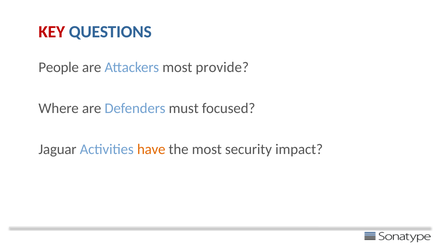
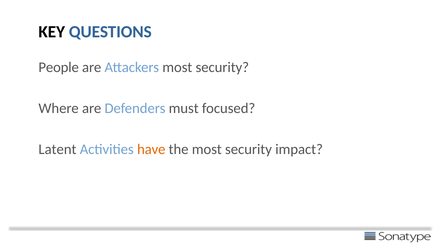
KEY colour: red -> black
Attackers most provide: provide -> security
Jaguar: Jaguar -> Latent
